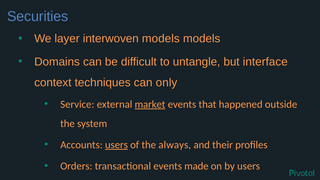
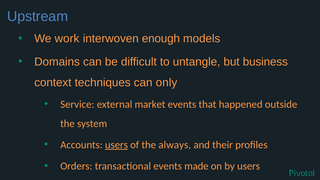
Securities: Securities -> Upstream
layer: layer -> work
interwoven models: models -> enough
interface: interface -> business
market underline: present -> none
